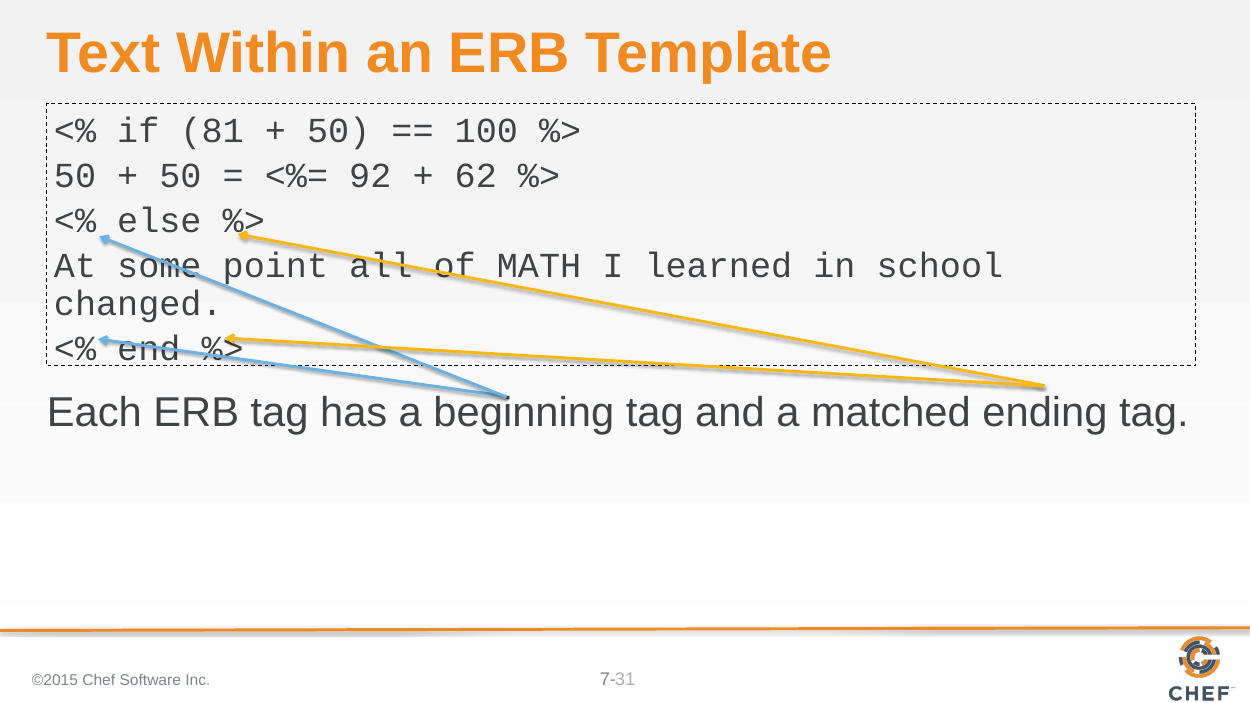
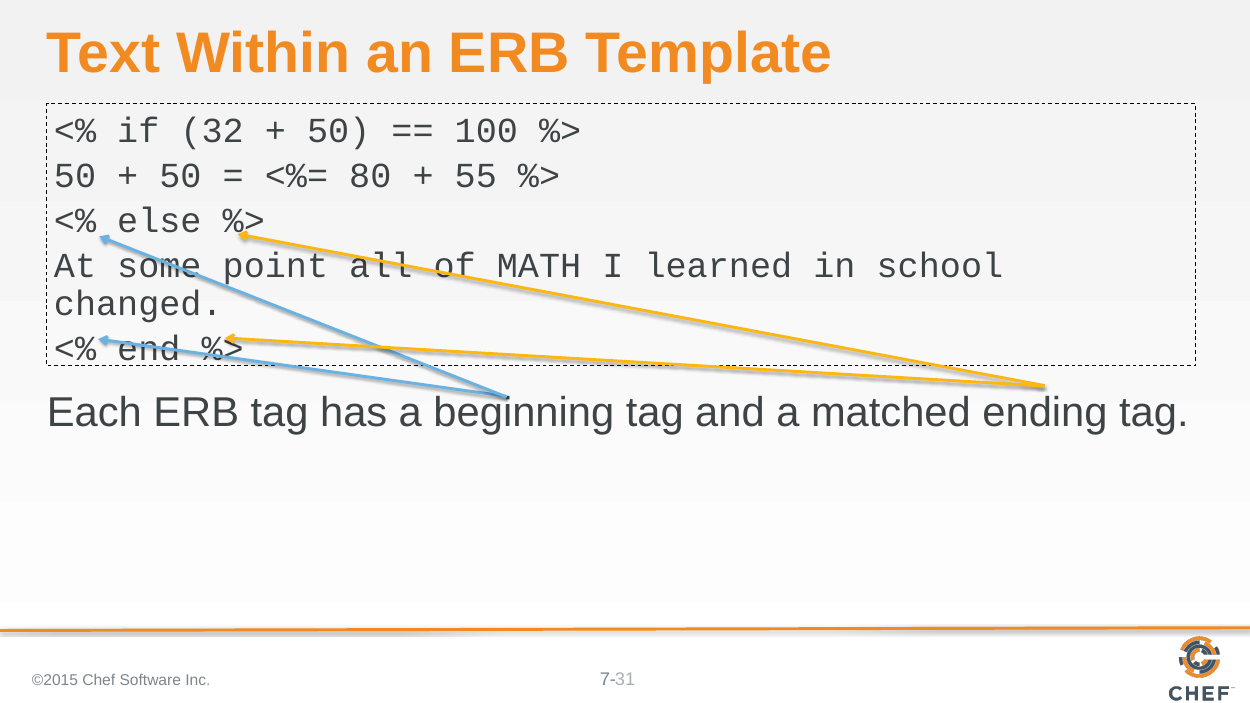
81: 81 -> 32
92: 92 -> 80
62: 62 -> 55
